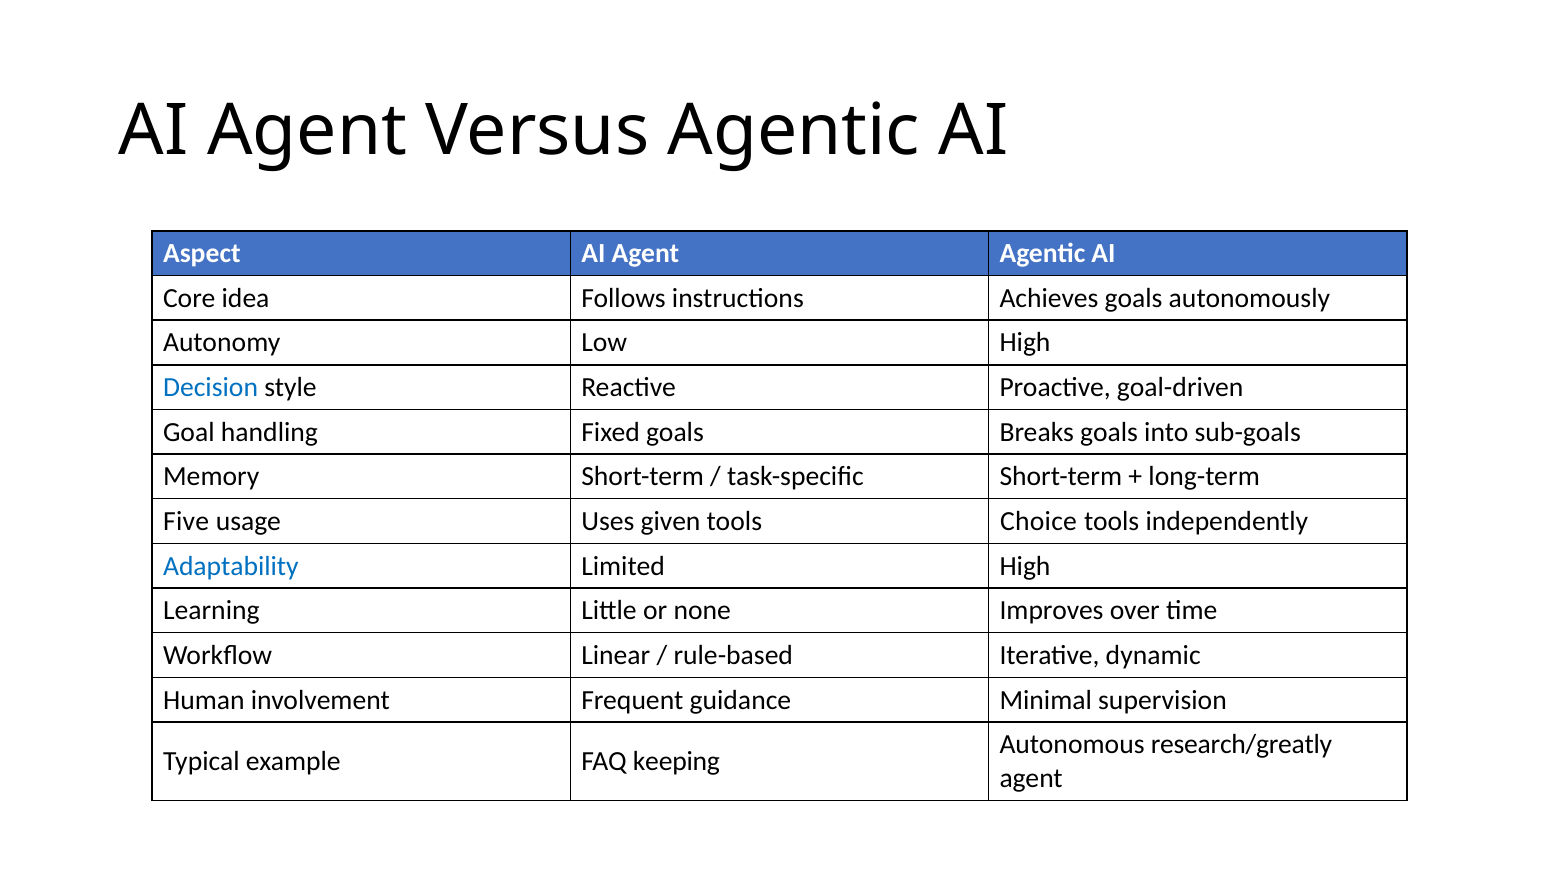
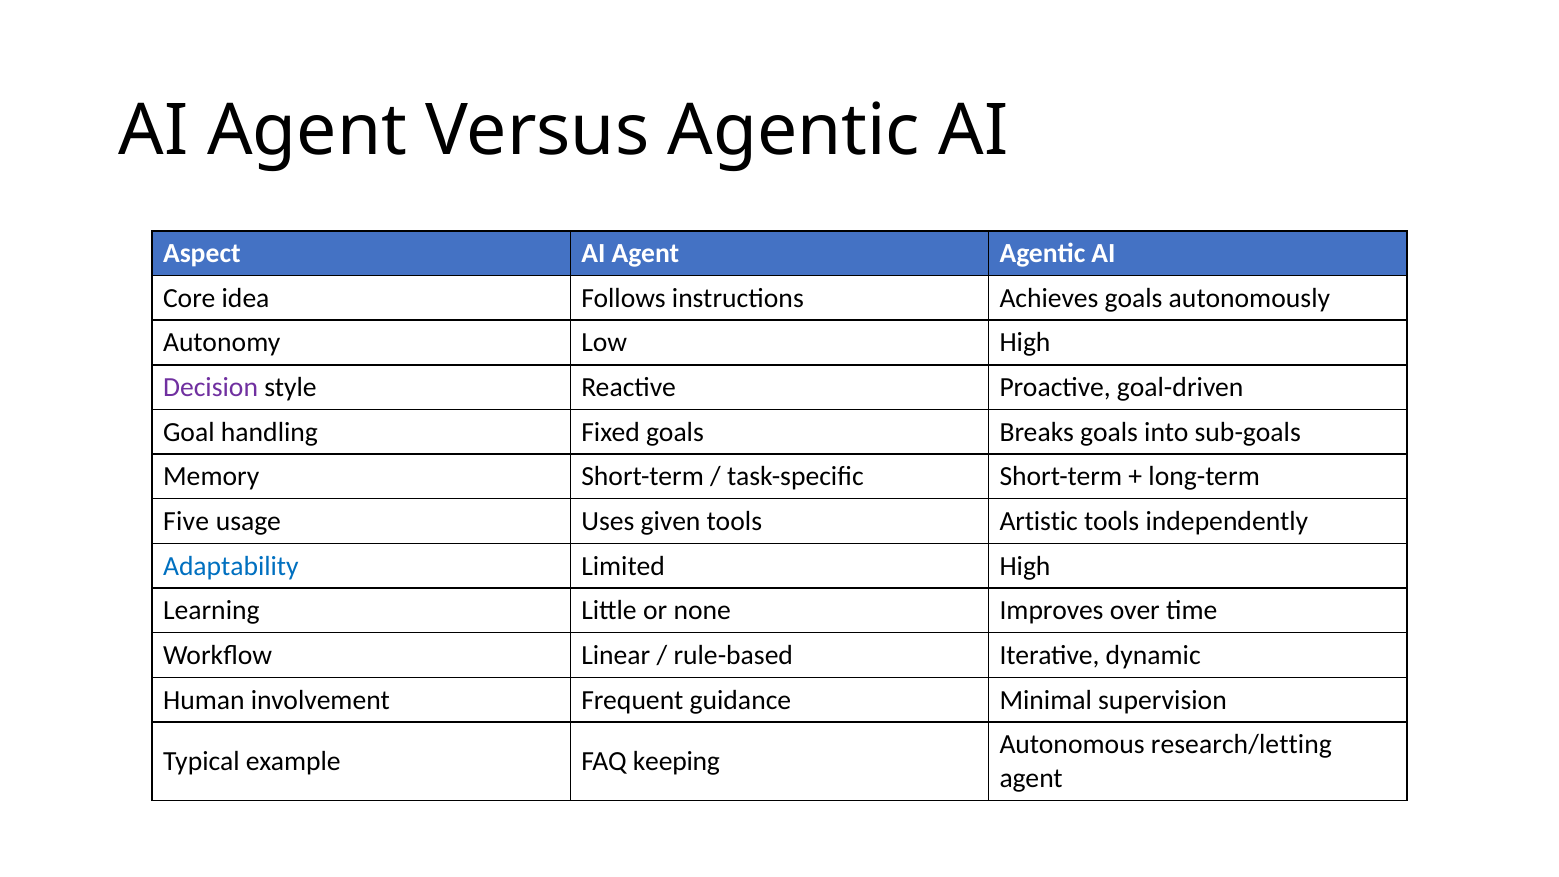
Decision colour: blue -> purple
Choice: Choice -> Artistic
research/greatly: research/greatly -> research/letting
